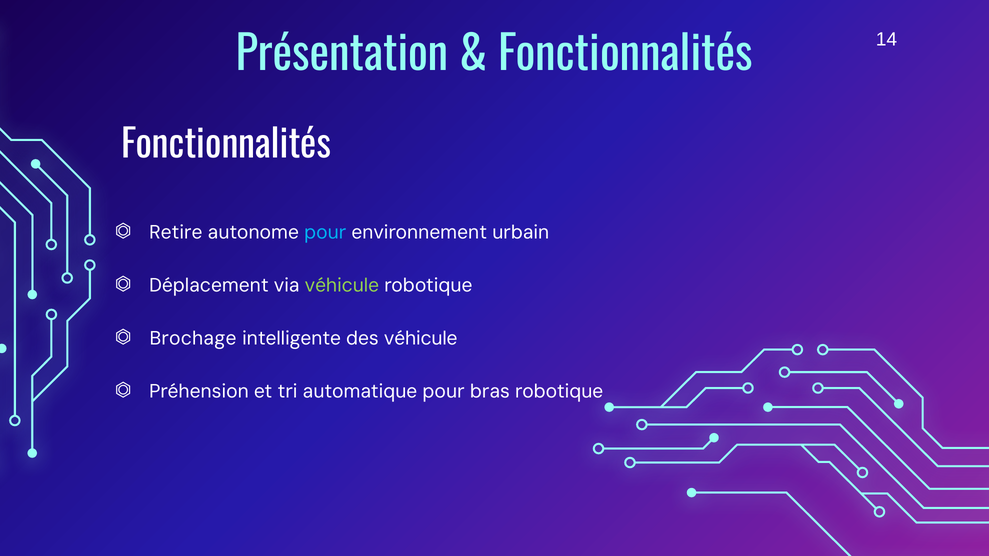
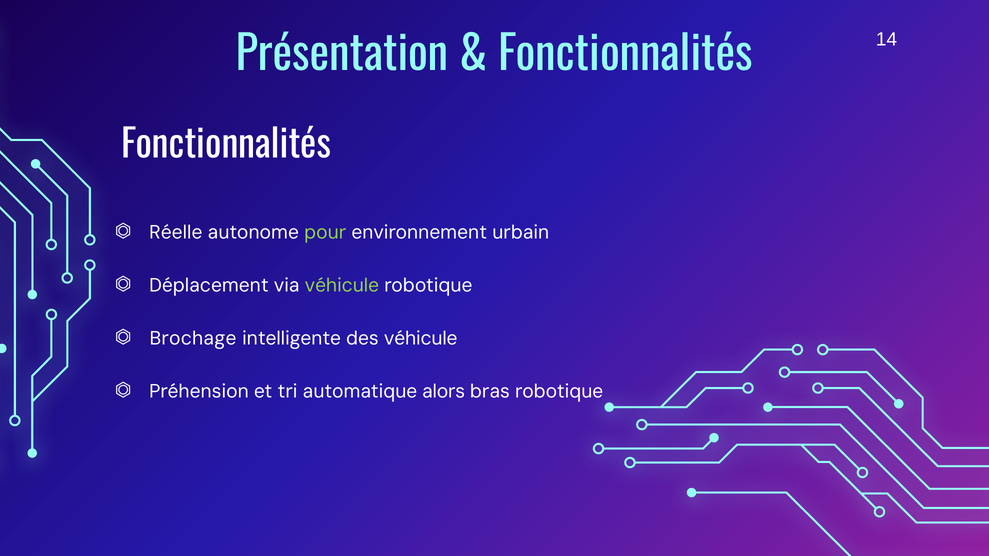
Retire: Retire -> Réelle
pour at (325, 232) colour: light blue -> light green
automatique pour: pour -> alors
